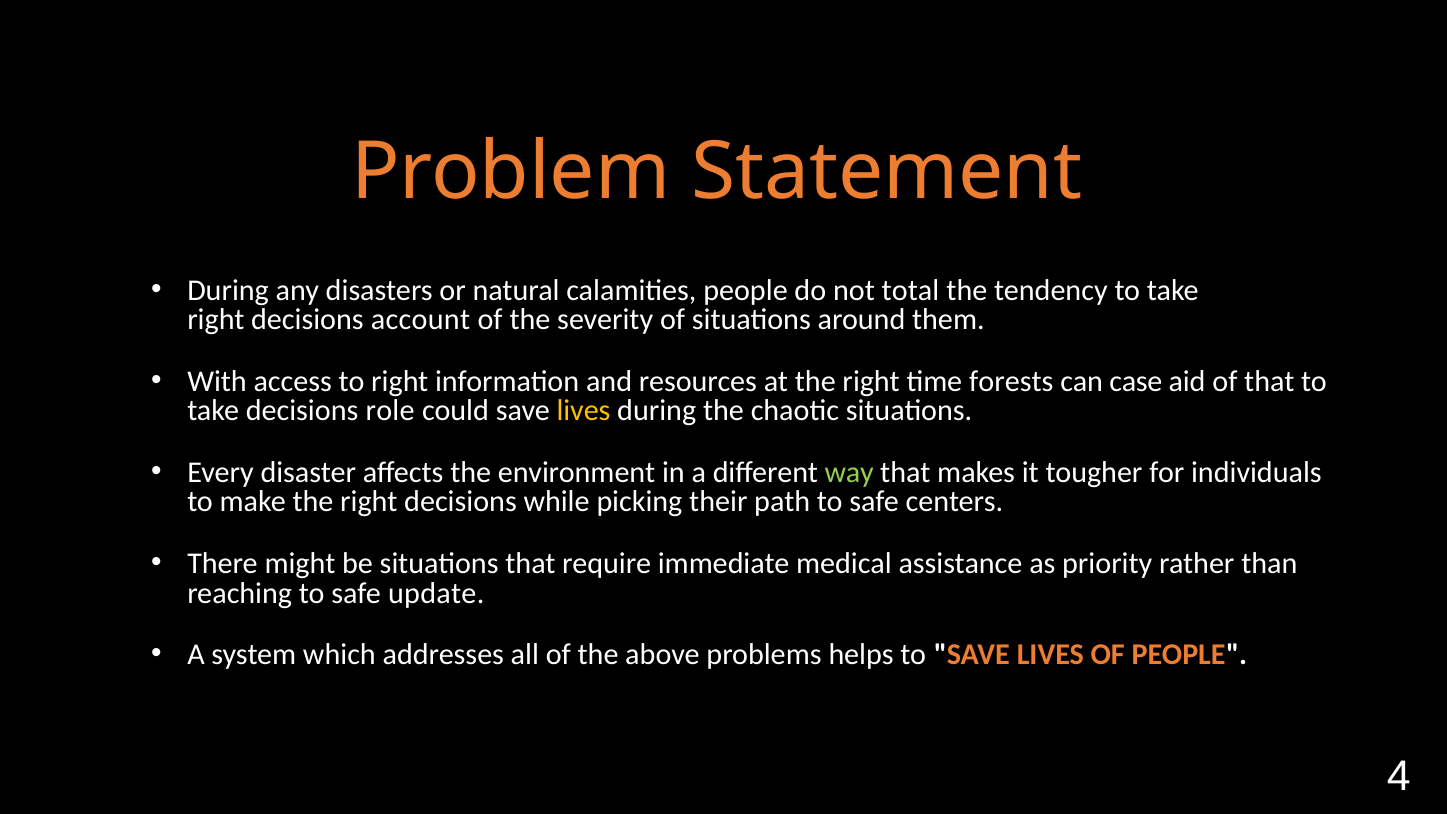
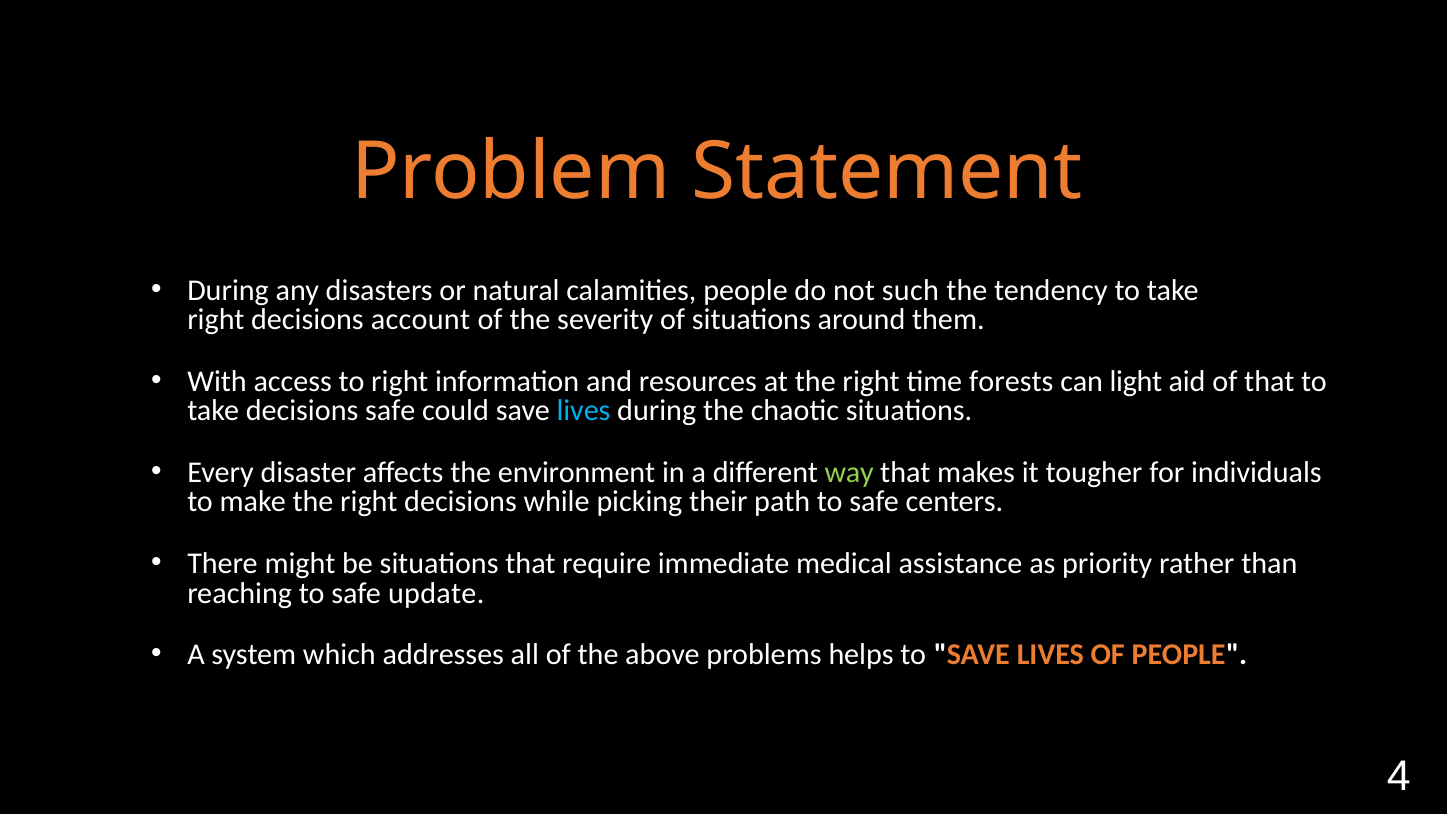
total: total -> such
case: case -> light
decisions role: role -> safe
lives at (583, 411) colour: yellow -> light blue
